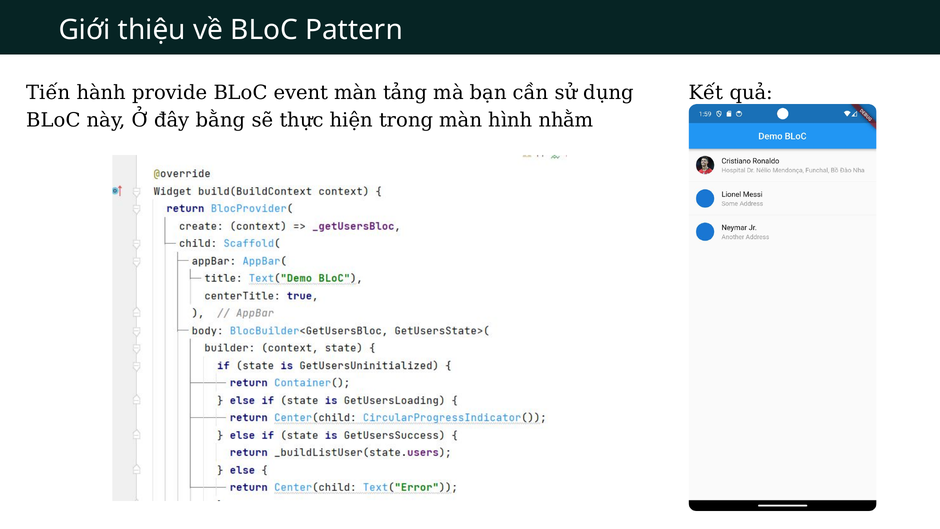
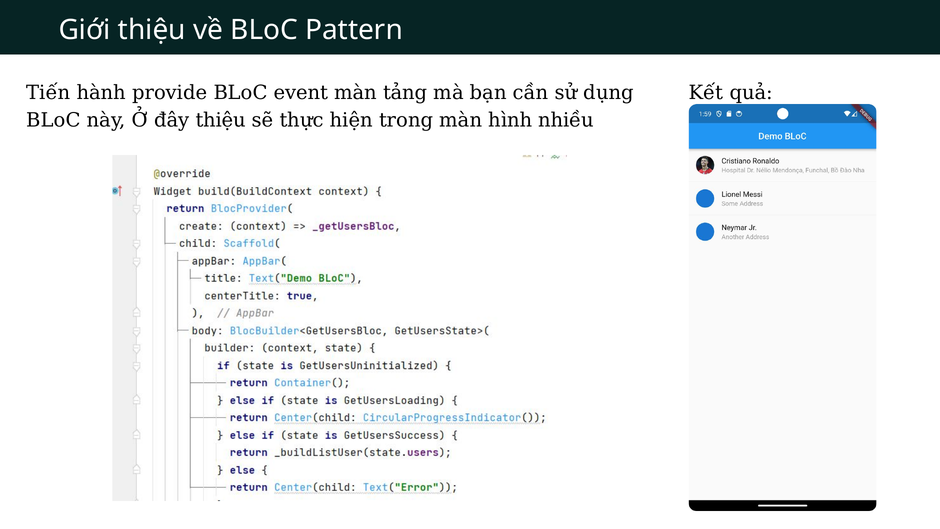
đây bằng: bằng -> thiệu
nhằm: nhằm -> nhiều
